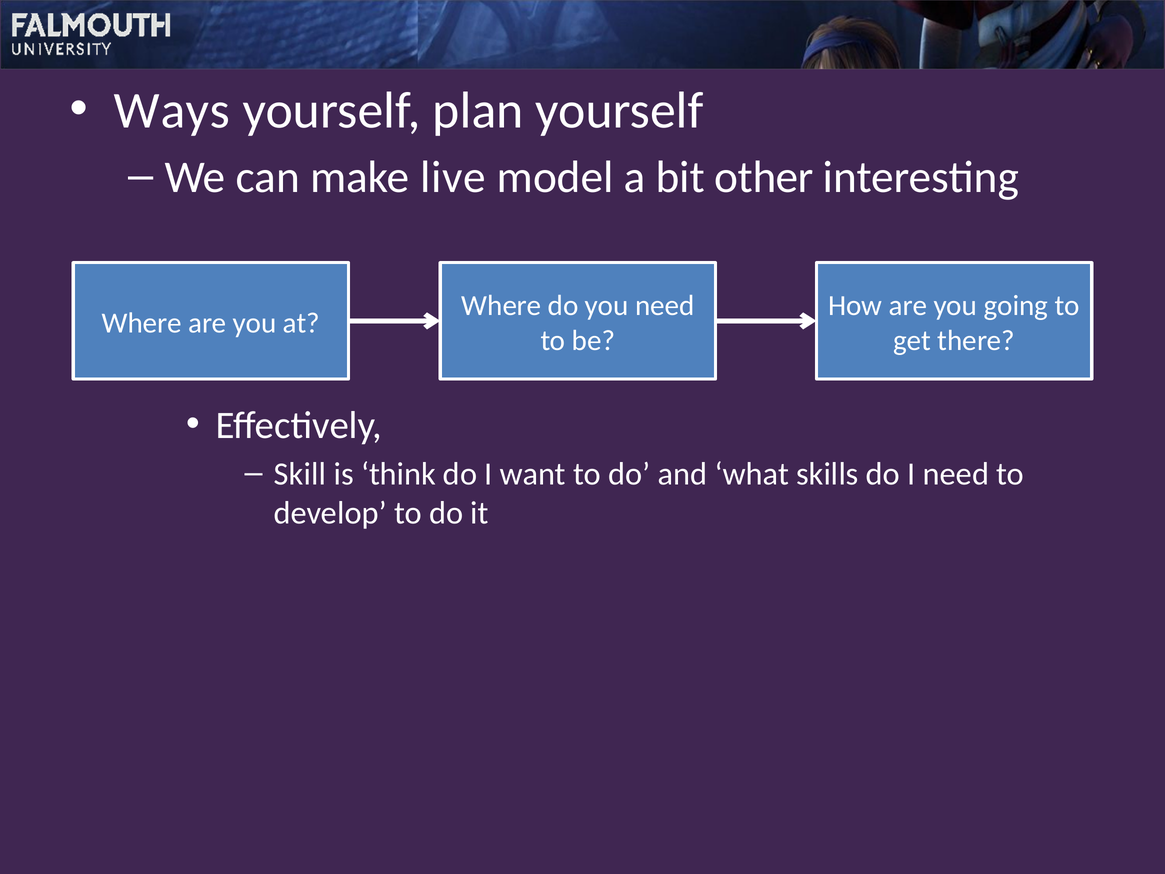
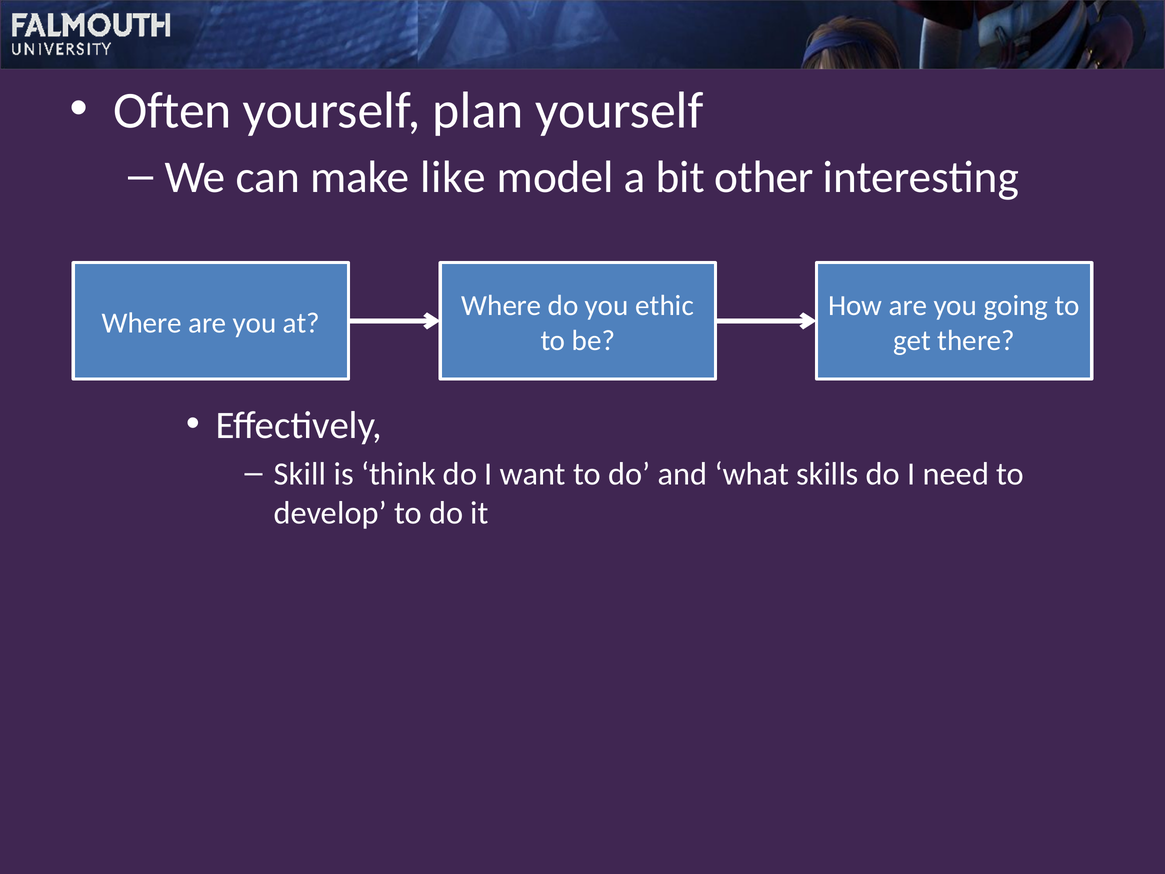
Ways: Ways -> Often
live: live -> like
you need: need -> ethic
